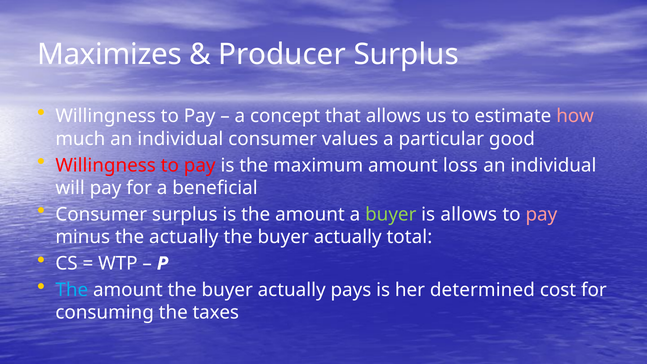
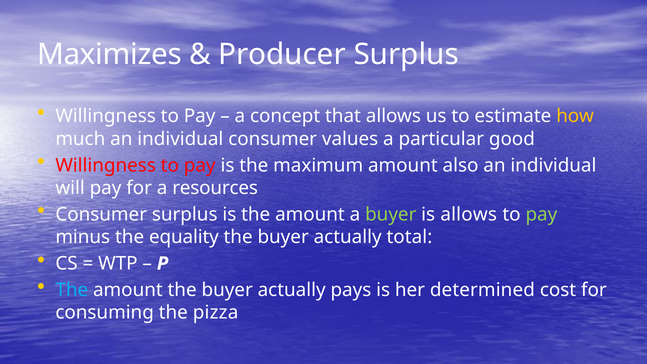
how colour: pink -> yellow
loss: loss -> also
beneficial: beneficial -> resources
pay at (541, 214) colour: pink -> light green
the actually: actually -> equality
taxes: taxes -> pizza
